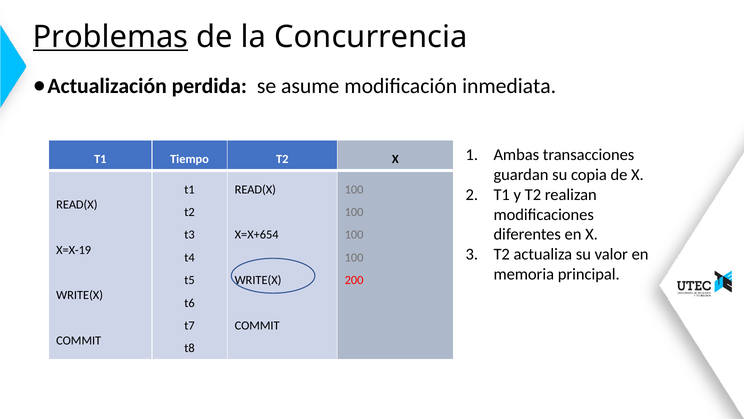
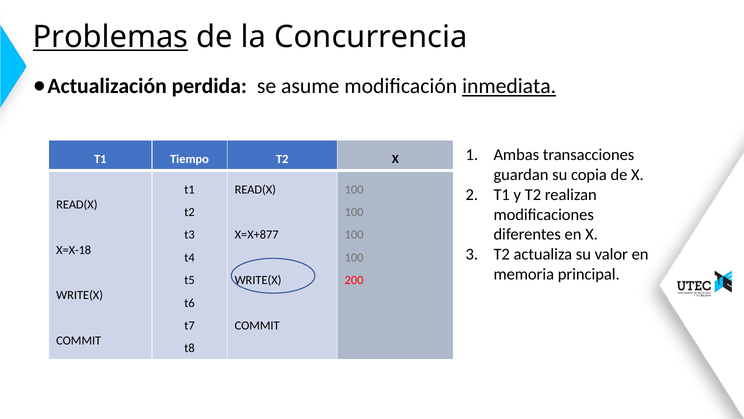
inmediata underline: none -> present
X=X+654: X=X+654 -> X=X+877
X=X-19: X=X-19 -> X=X-18
